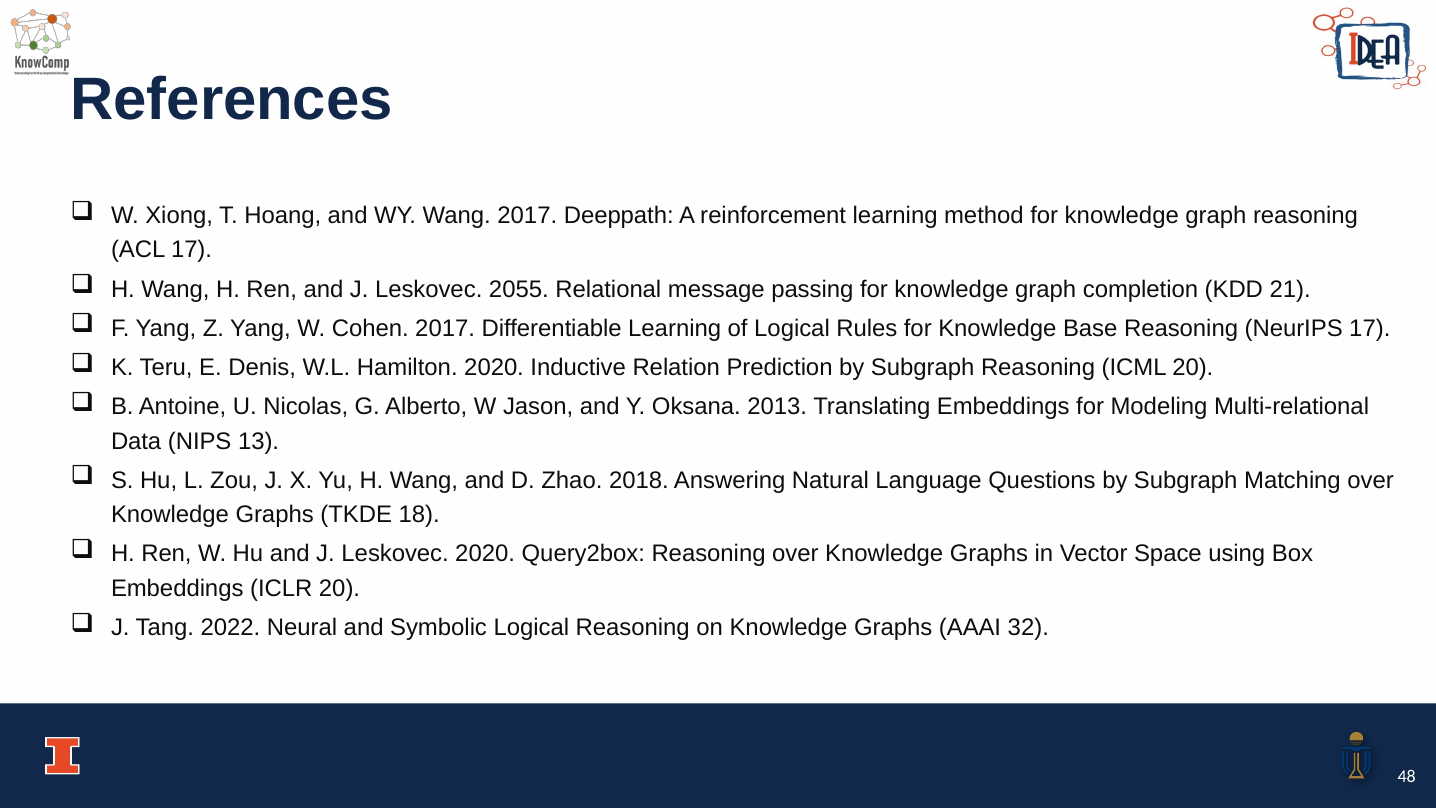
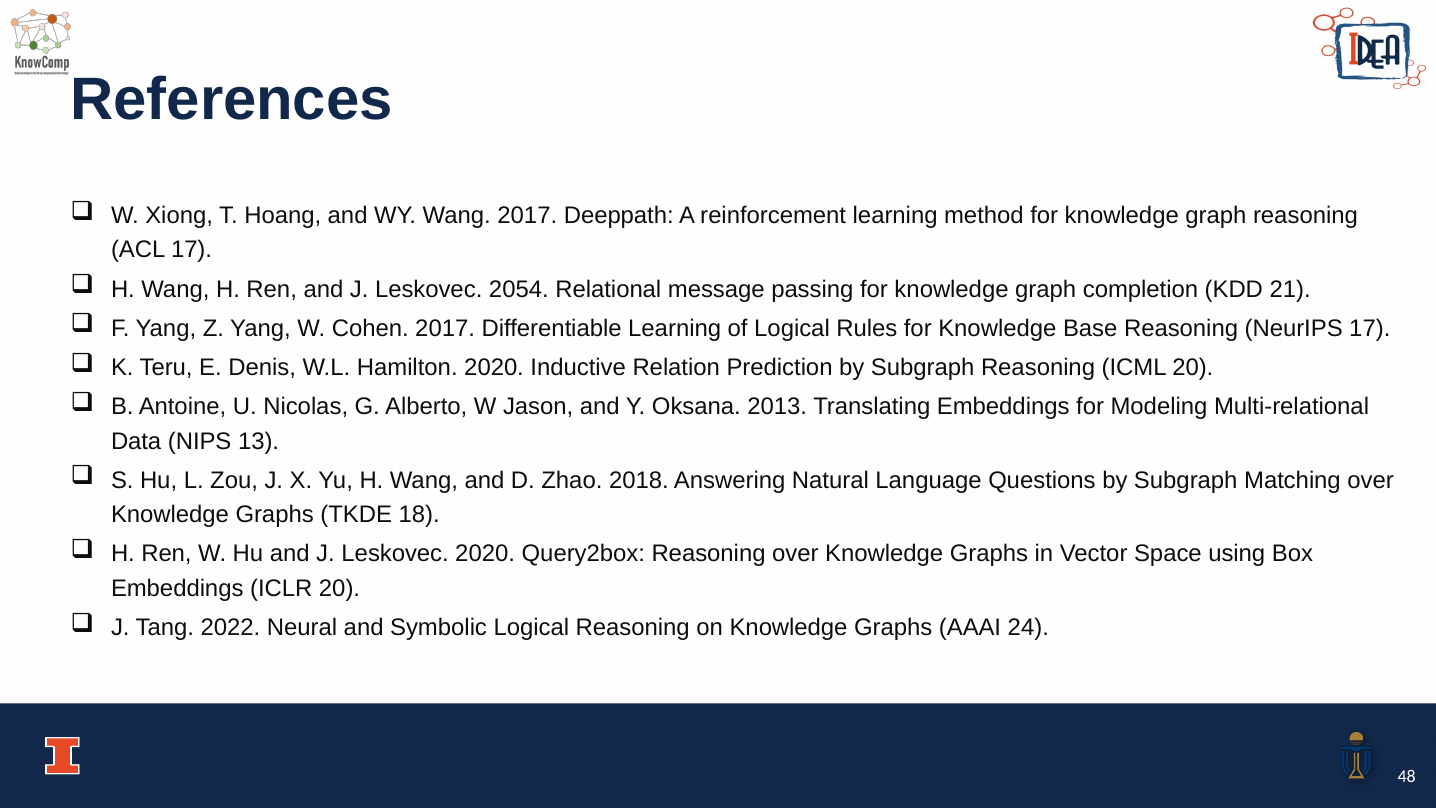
2055: 2055 -> 2054
32: 32 -> 24
